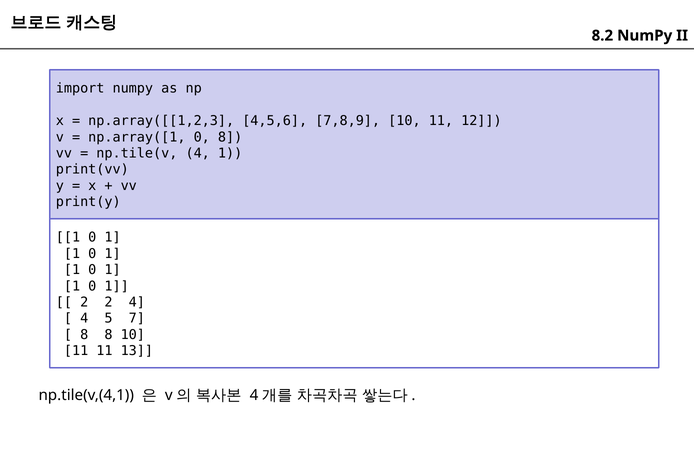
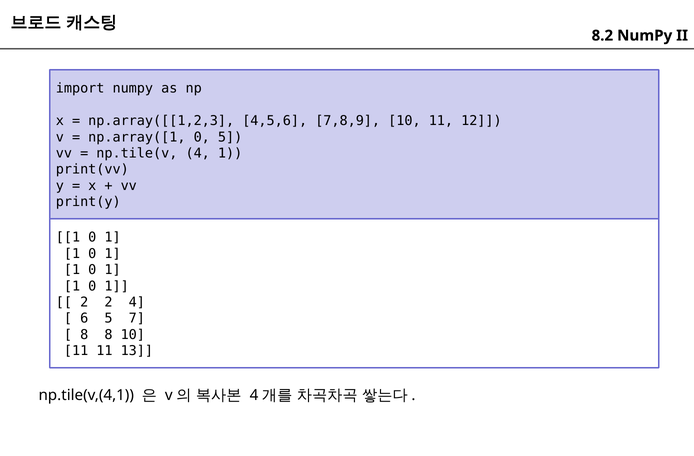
0 8: 8 -> 5
4 at (84, 318): 4 -> 6
